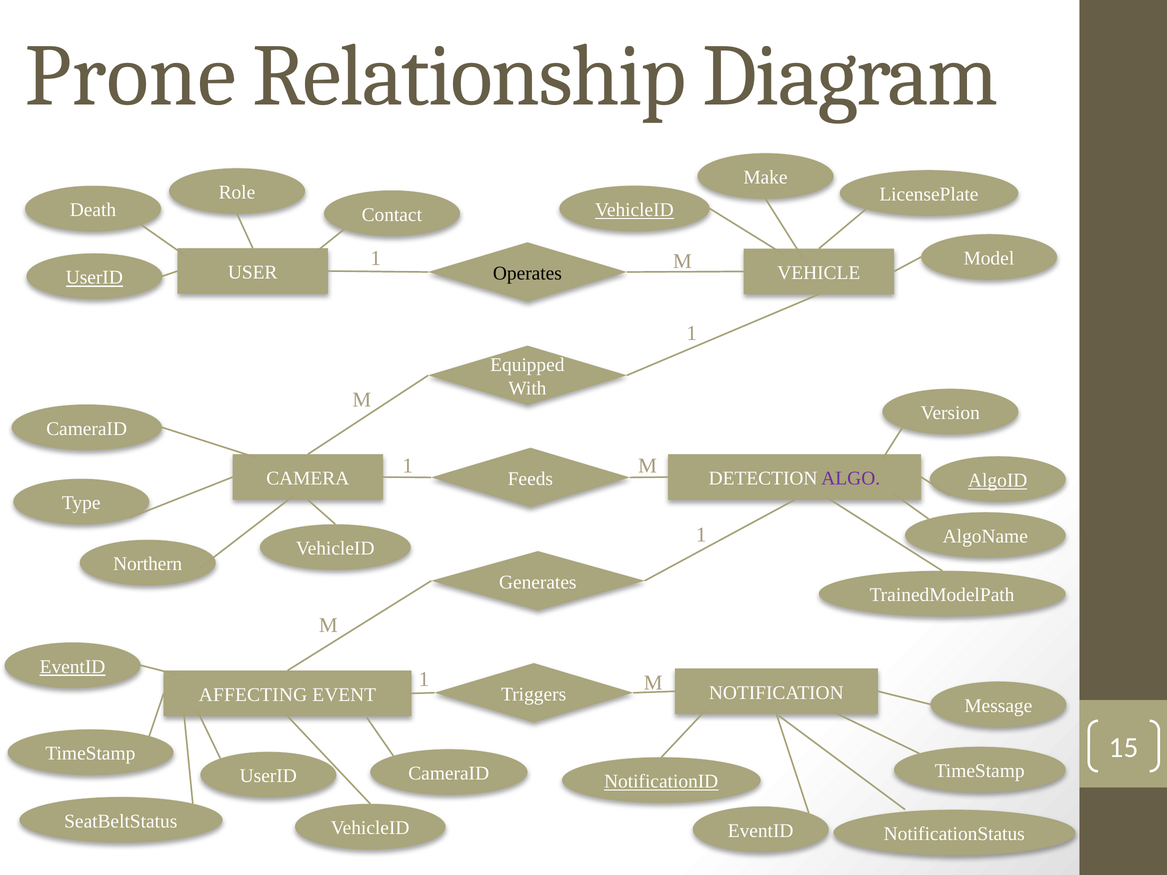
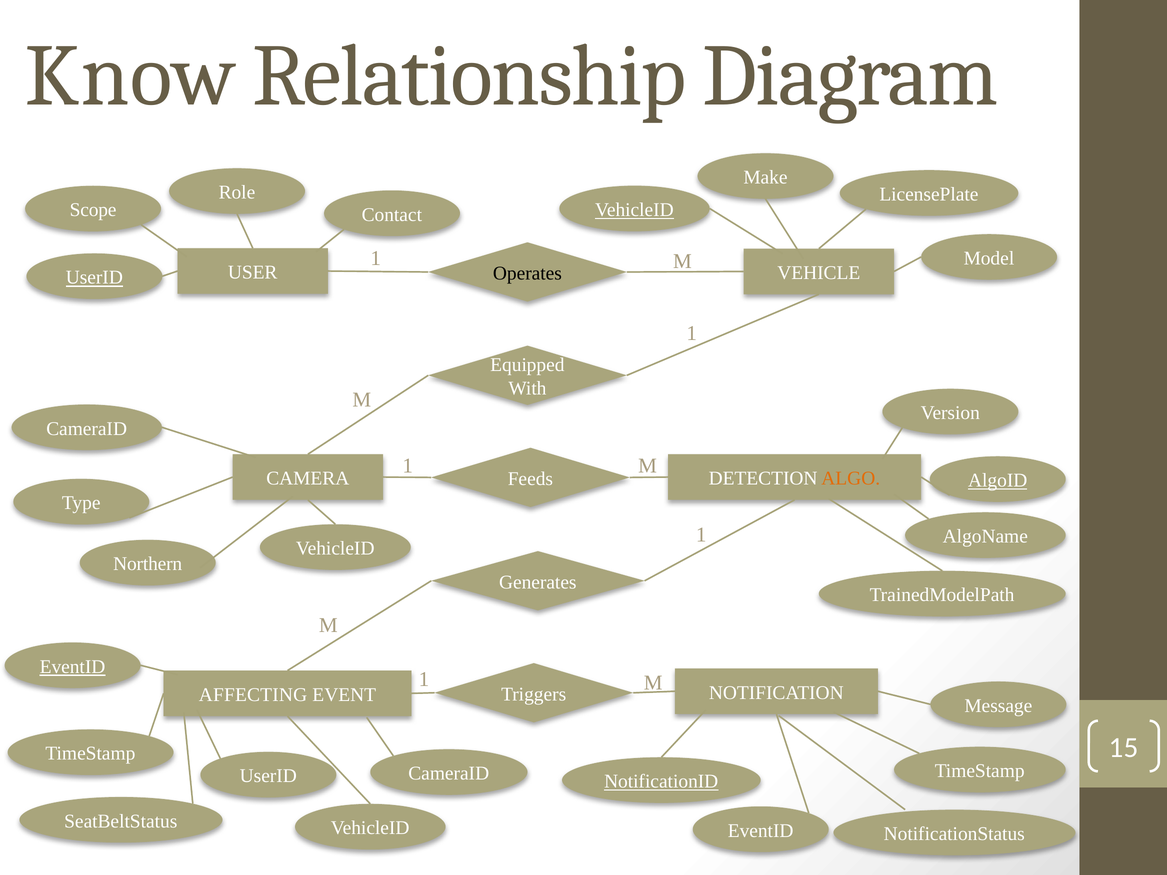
Prone: Prone -> Know
Death: Death -> Scope
ALGO colour: purple -> orange
